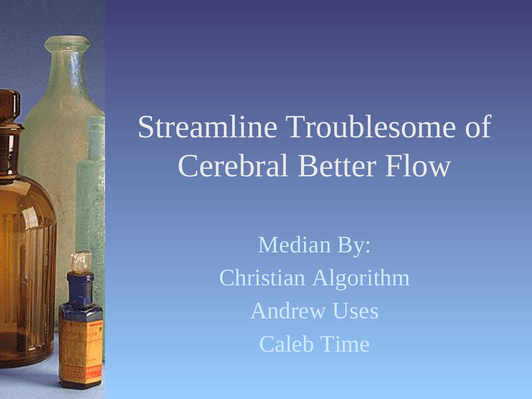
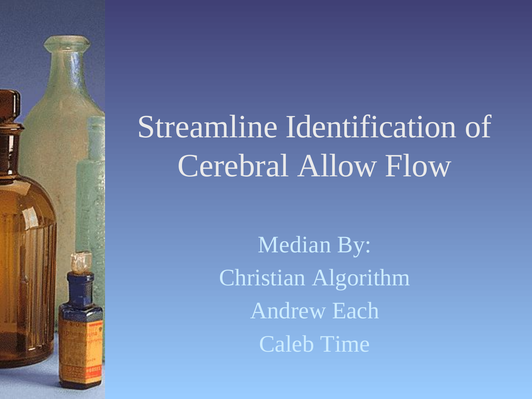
Troublesome: Troublesome -> Identification
Better: Better -> Allow
Uses: Uses -> Each
